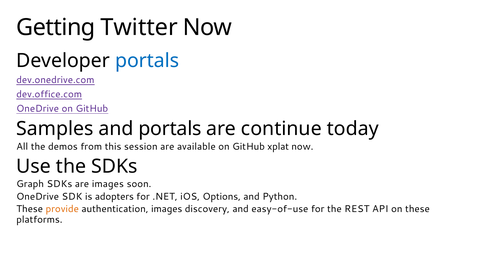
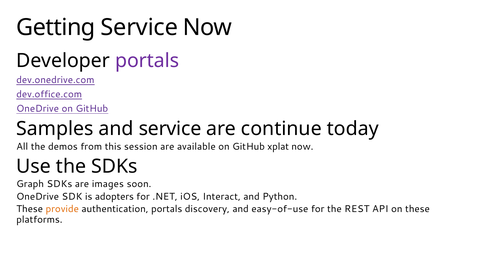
Getting Twitter: Twitter -> Service
portals at (147, 61) colour: blue -> purple
and portals: portals -> service
Options: Options -> Interact
authentication images: images -> portals
